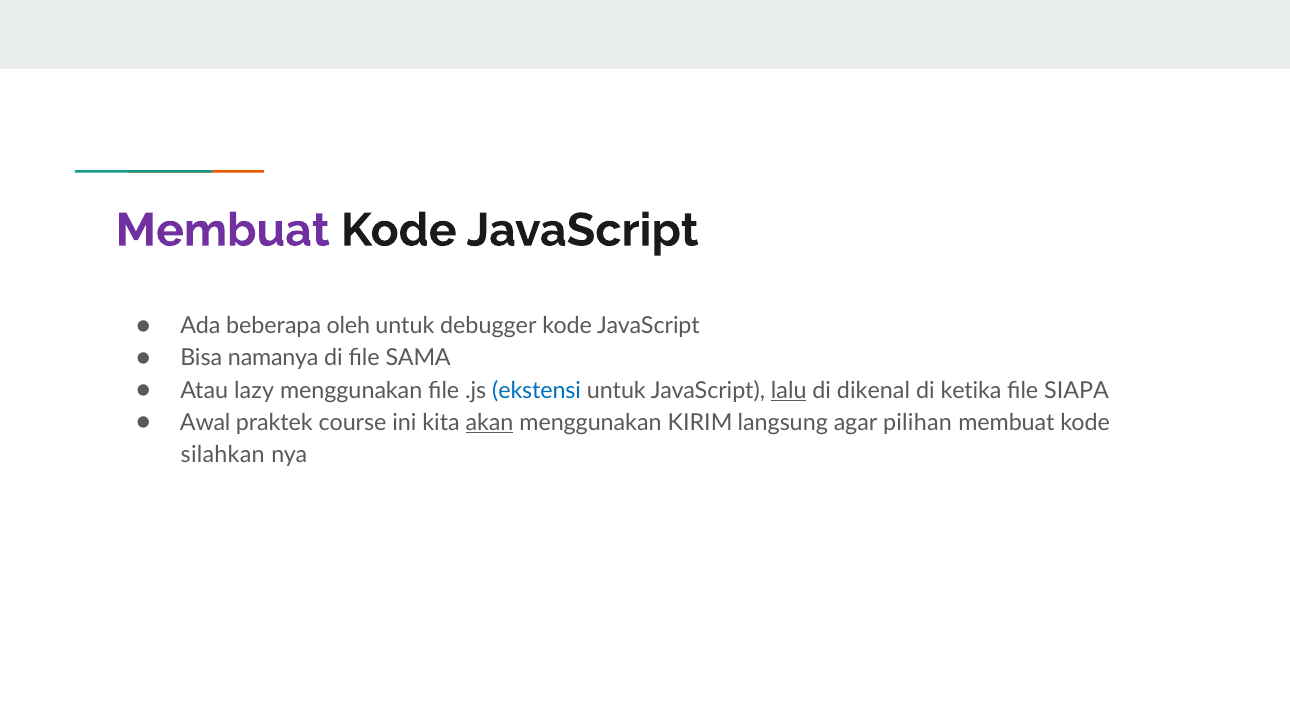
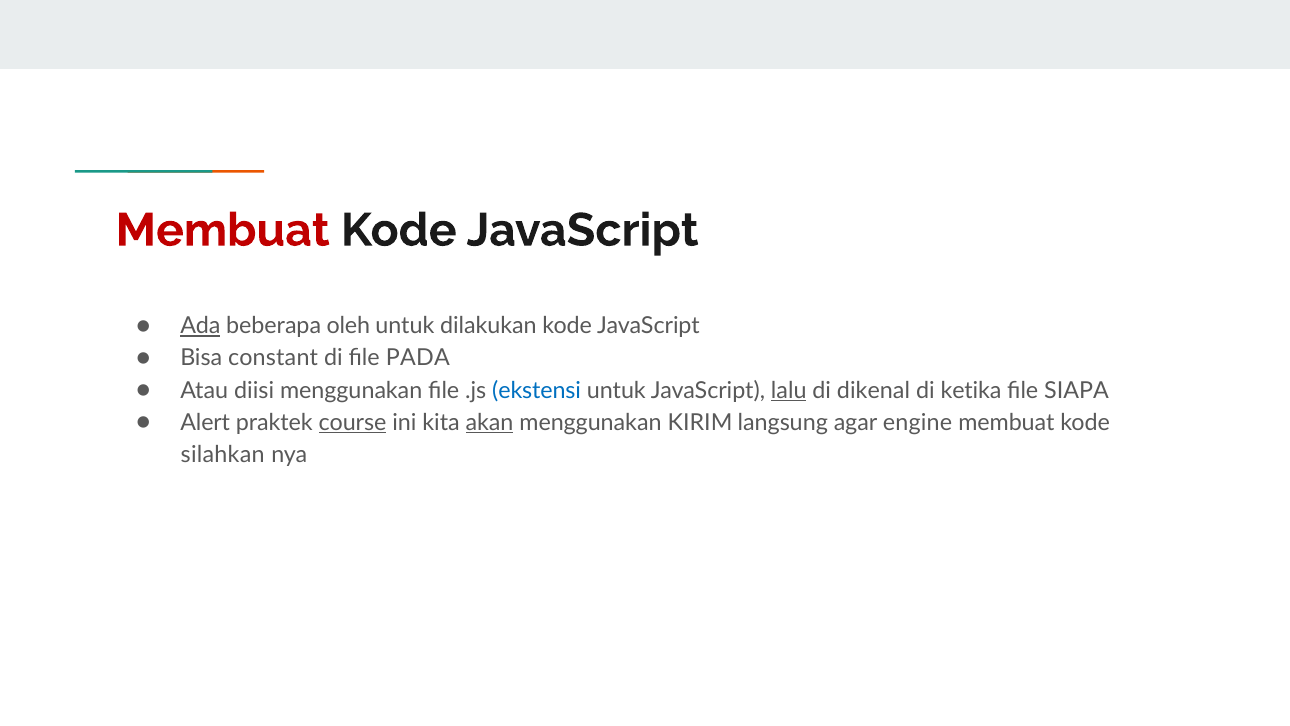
Membuat at (223, 230) colour: purple -> red
Ada underline: none -> present
debugger: debugger -> dilakukan
namanya: namanya -> constant
SAMA: SAMA -> PADA
lazy: lazy -> diisi
Awal: Awal -> Alert
course underline: none -> present
pilihan: pilihan -> engine
